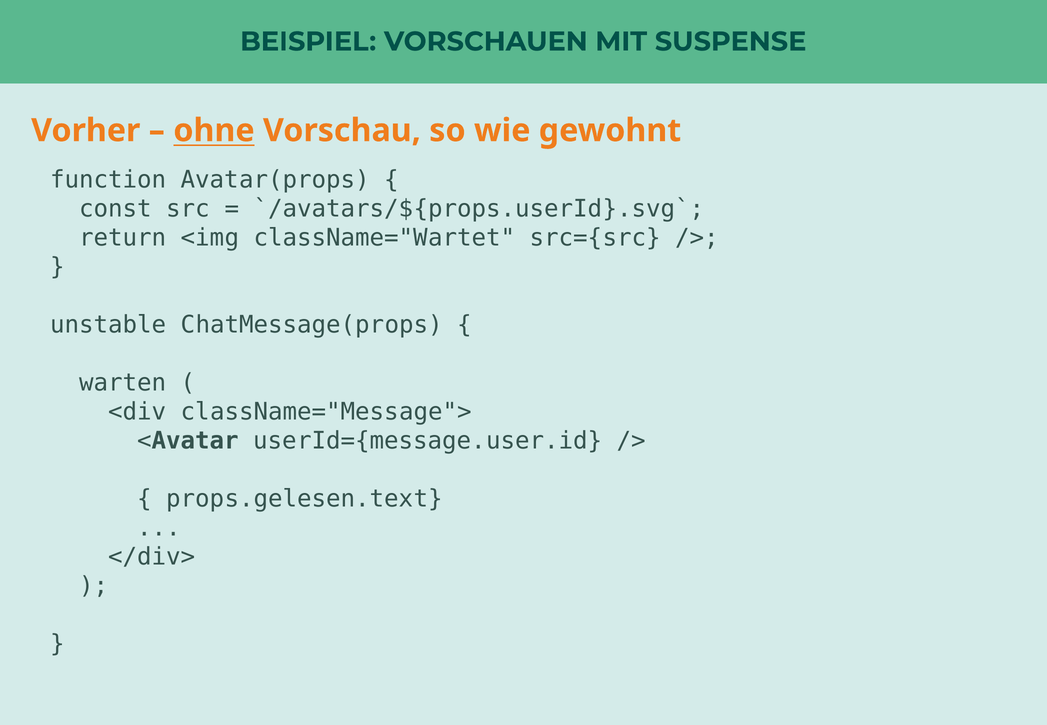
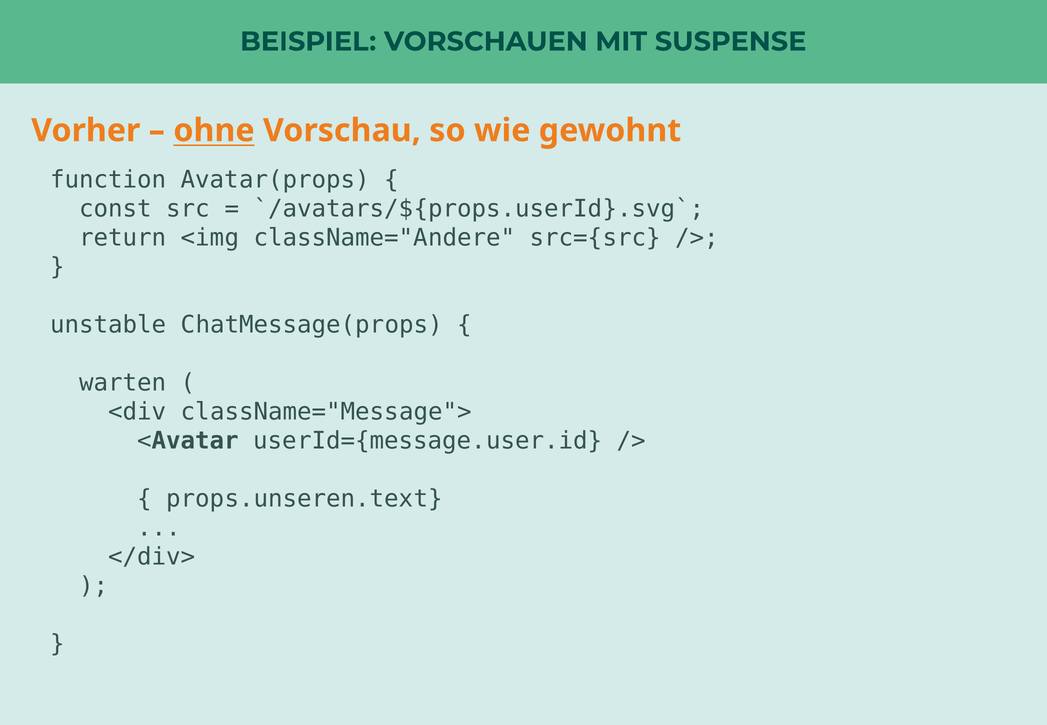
className="Wartet: className="Wartet -> className="Andere
props.gelesen.text: props.gelesen.text -> props.unseren.text
